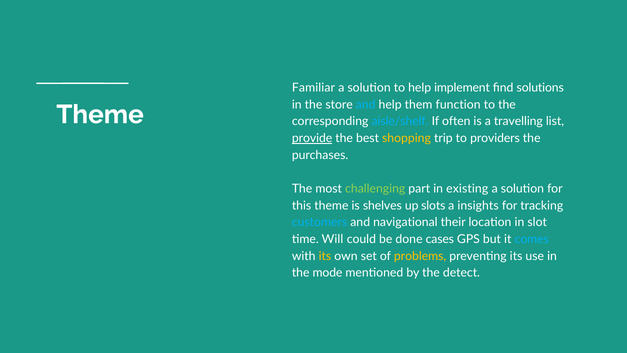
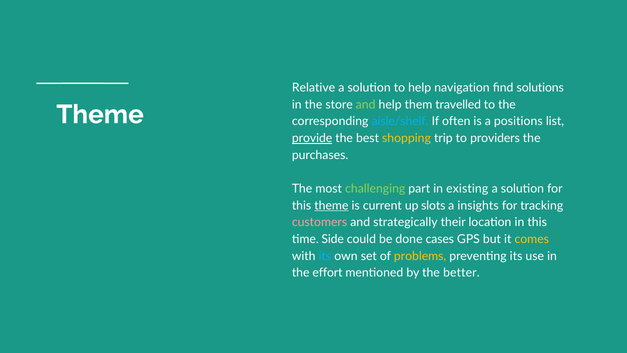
Familiar: Familiar -> Relative
implement: implement -> navigation
and at (366, 104) colour: light blue -> light green
function: function -> travelled
travelling: travelling -> positions
theme at (331, 205) underline: none -> present
shelves: shelves -> current
customers colour: light blue -> pink
navigational: navigational -> strategically
in slot: slot -> this
Will: Will -> Side
comes colour: light blue -> yellow
its at (325, 256) colour: yellow -> light blue
mode: mode -> effort
detect: detect -> better
